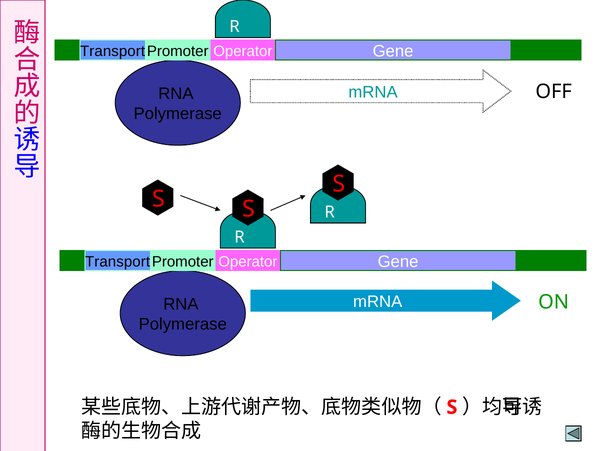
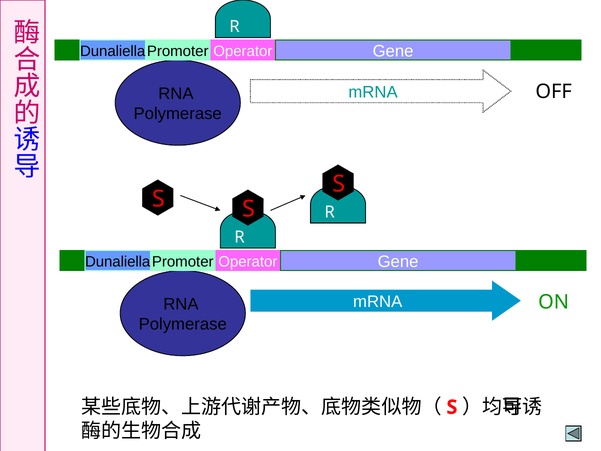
Transport at (113, 51): Transport -> Dunaliella
Transport at (118, 261): Transport -> Dunaliella
